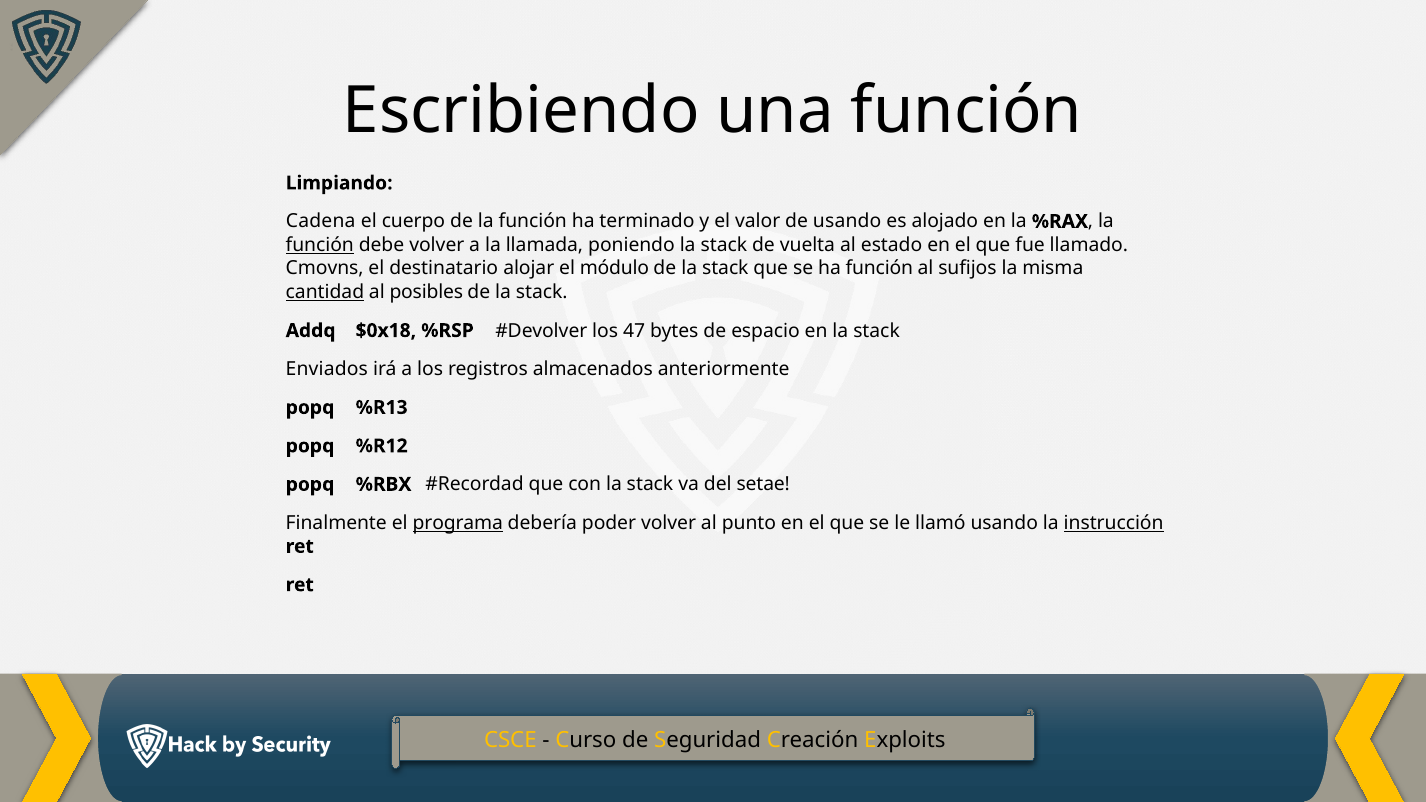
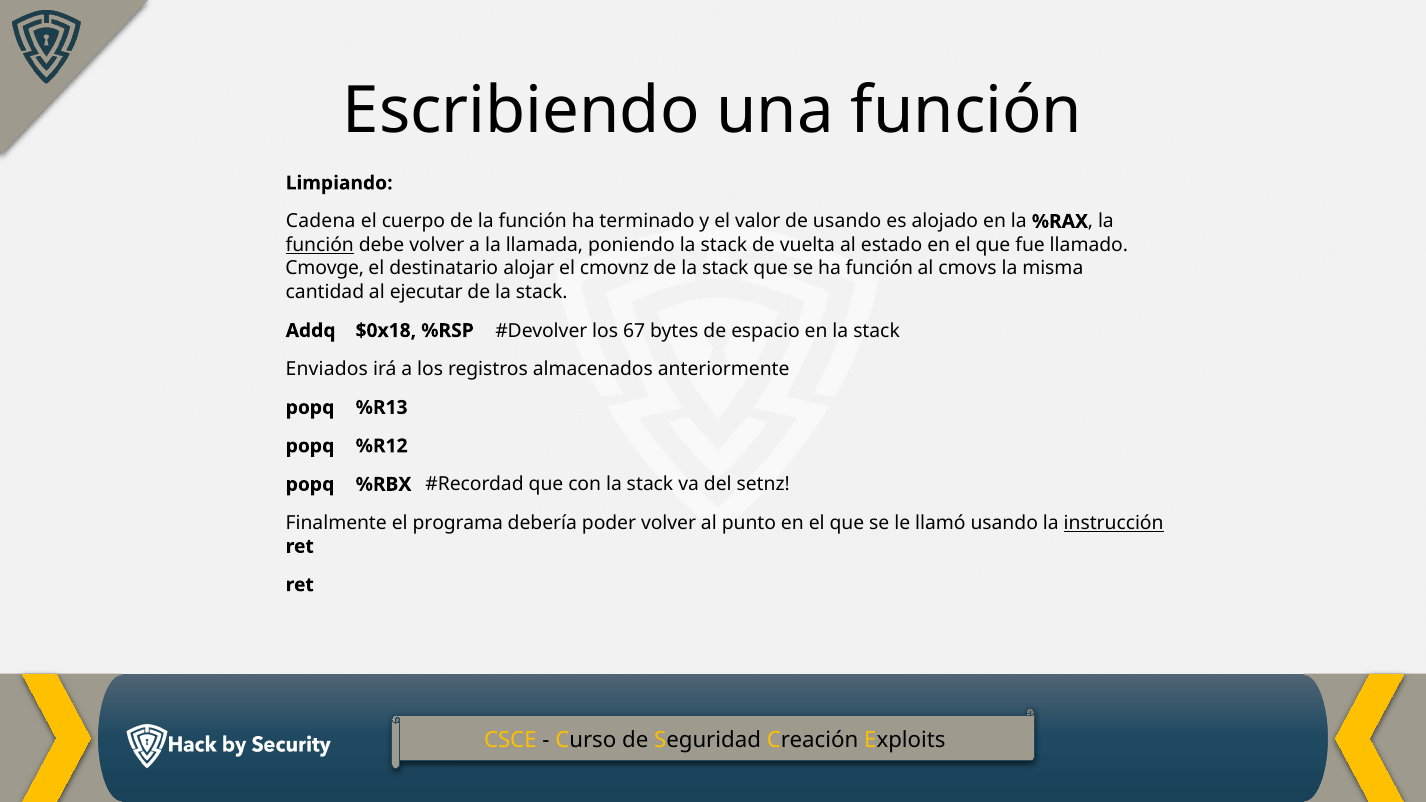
Cmovns: Cmovns -> Cmovge
módulo: módulo -> cmovnz
sufijos: sufijos -> cmovs
cantidad underline: present -> none
posibles: posibles -> ejecutar
47: 47 -> 67
setae: setae -> setnz
programa underline: present -> none
